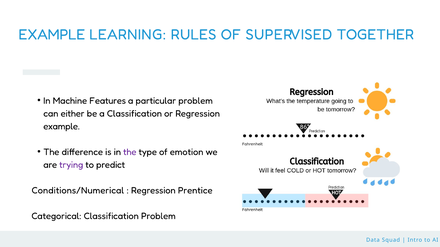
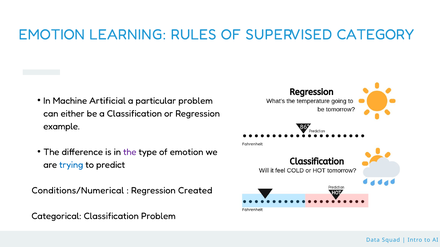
EXAMPLE at (52, 35): EXAMPLE -> EMOTION
TOGETHER: TOGETHER -> CATEGORY
Features: Features -> Artificial
trying colour: purple -> blue
Prentice: Prentice -> Created
